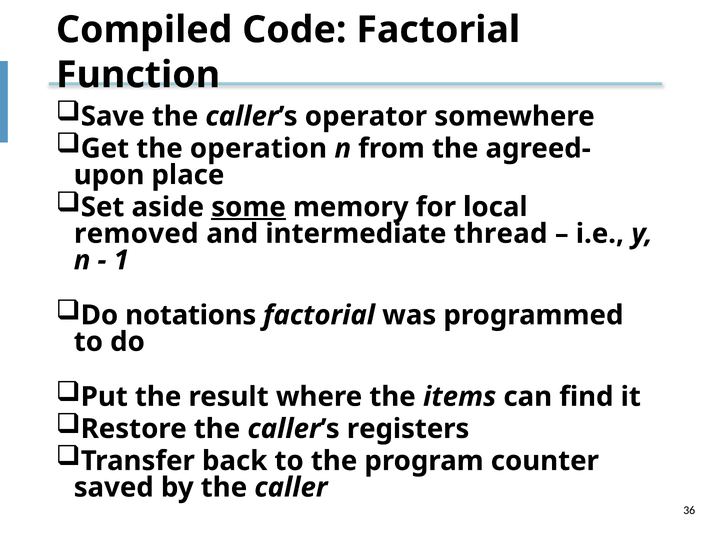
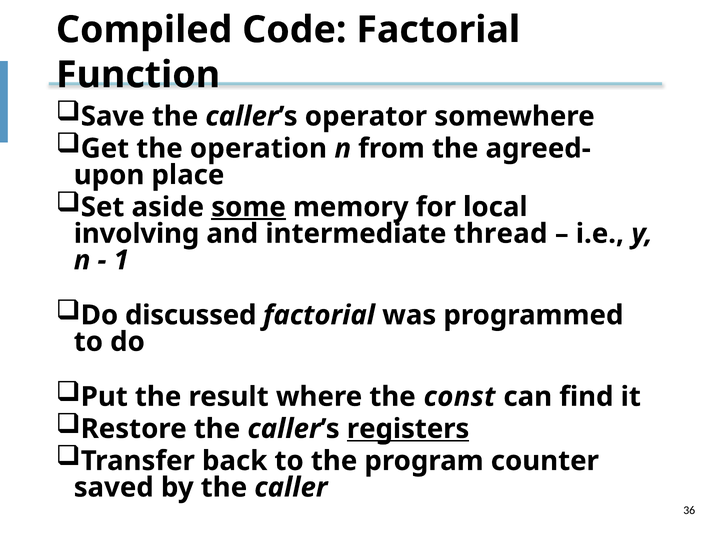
removed: removed -> involving
notations: notations -> discussed
items: items -> const
registers underline: none -> present
